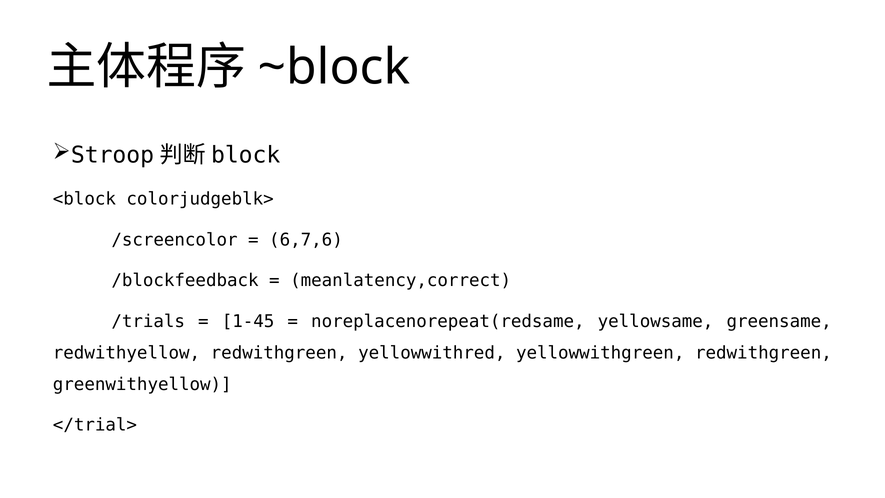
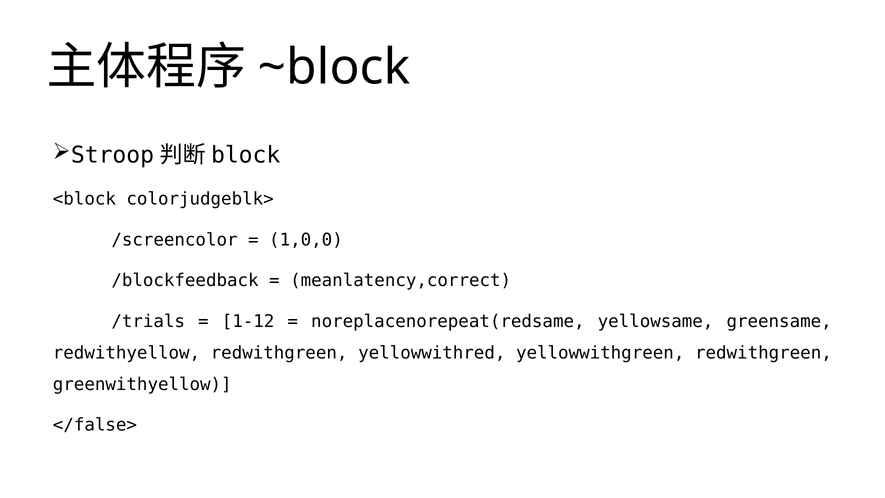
6,7,6: 6,7,6 -> 1,0,0
1-45: 1-45 -> 1-12
</trial>: </trial> -> </false>
